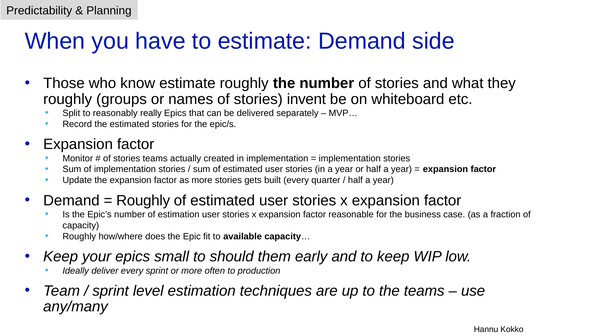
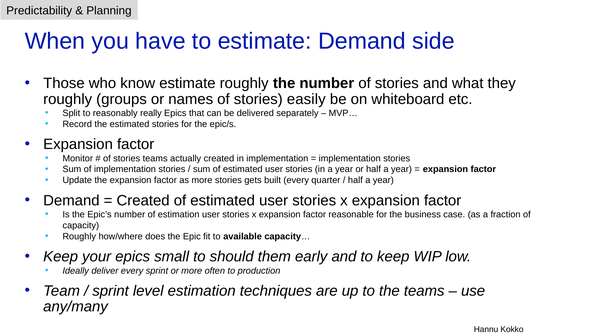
invent: invent -> easily
Roughly at (143, 200): Roughly -> Created
